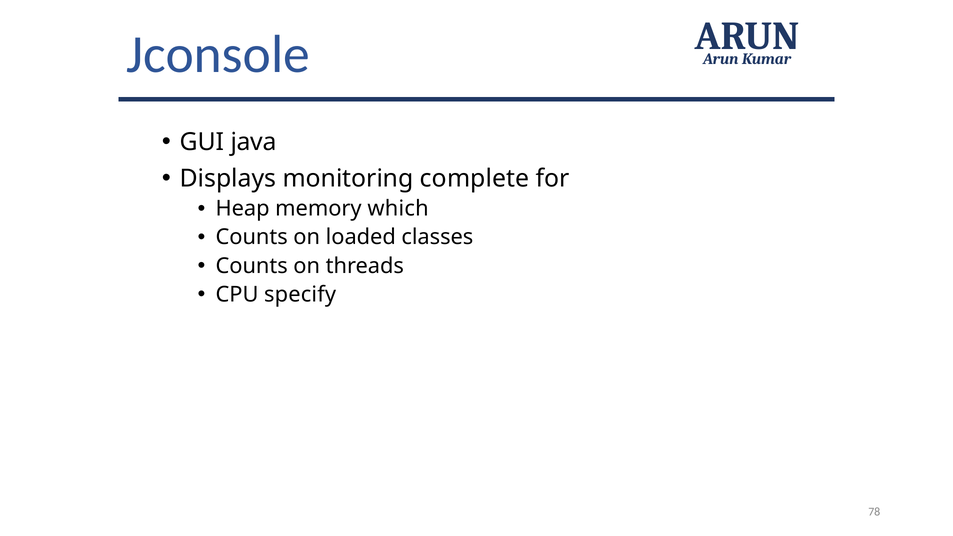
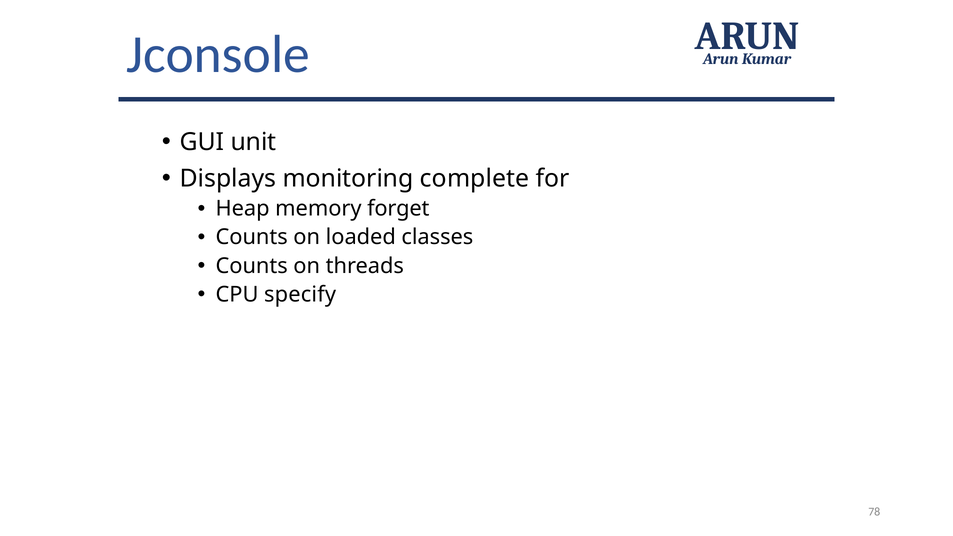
java: java -> unit
which: which -> forget
